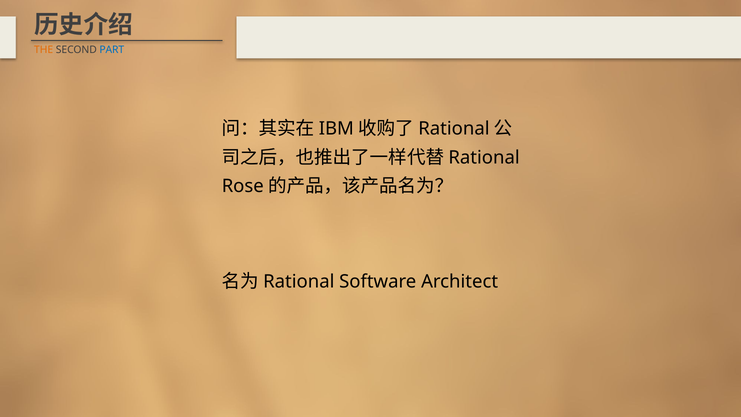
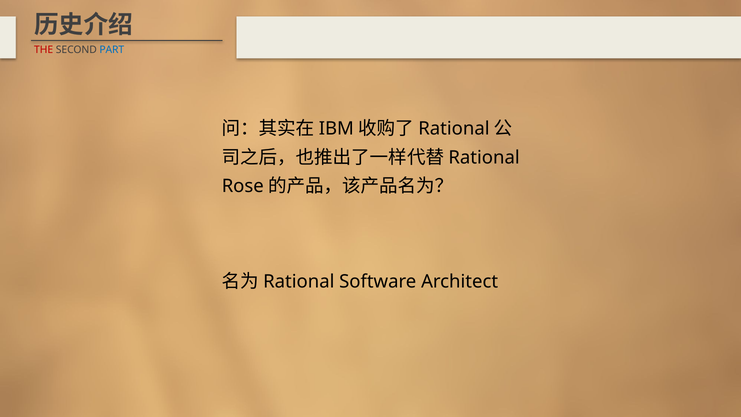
THE colour: orange -> red
